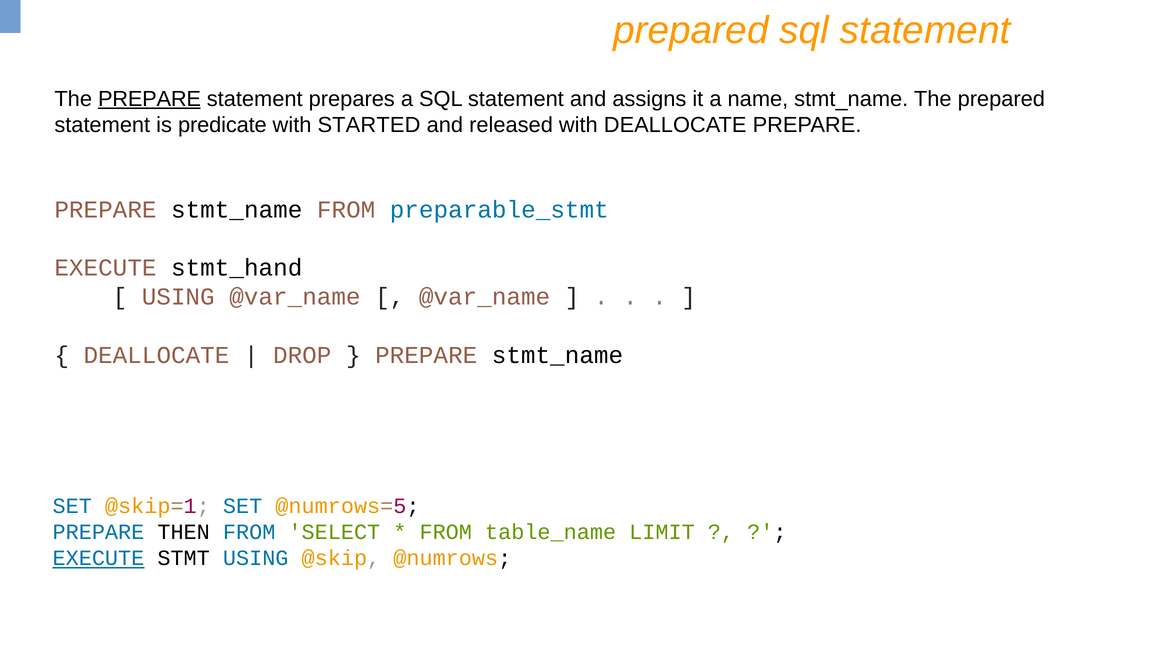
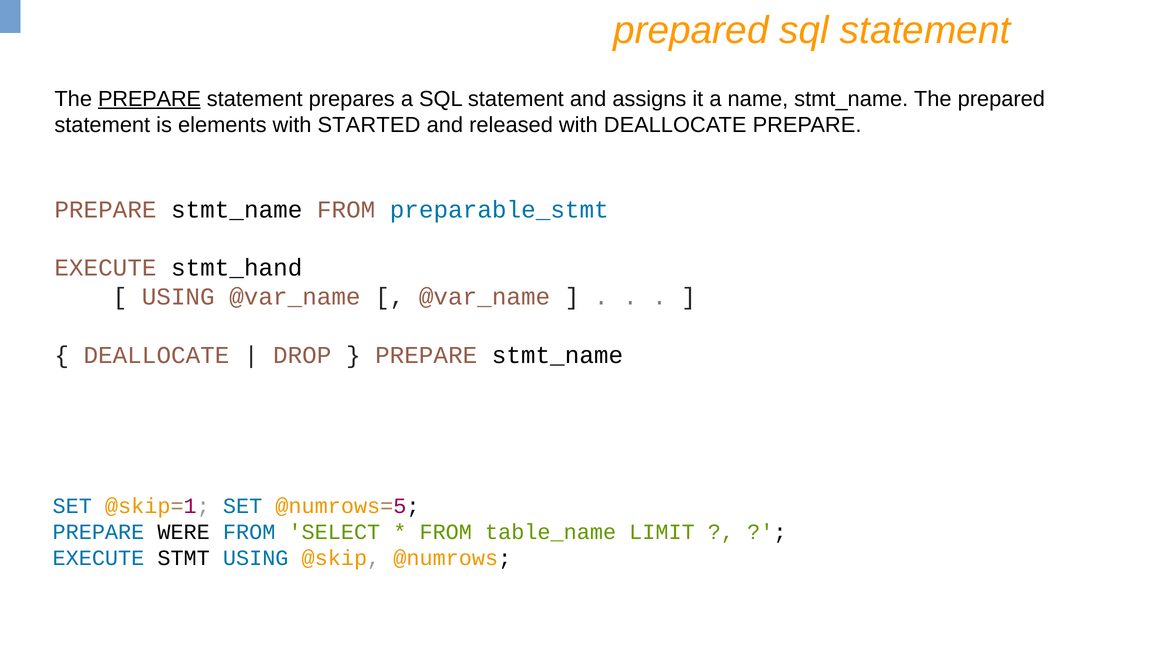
predicate: predicate -> elements
THEN: THEN -> WERE
EXECUTE at (98, 558) underline: present -> none
